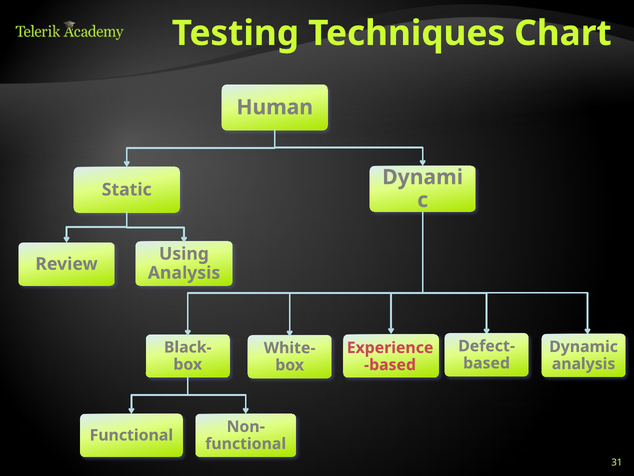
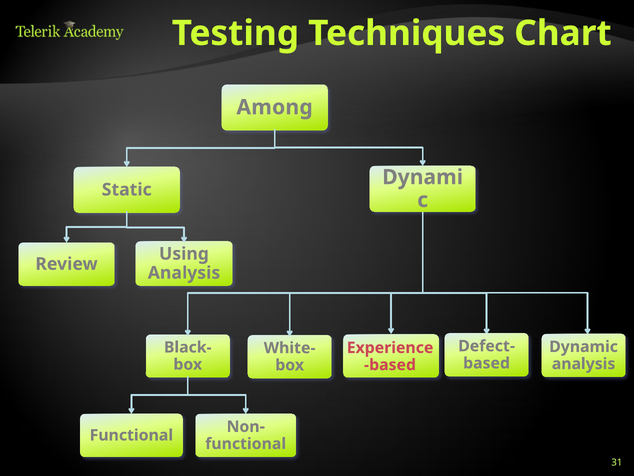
Human: Human -> Among
